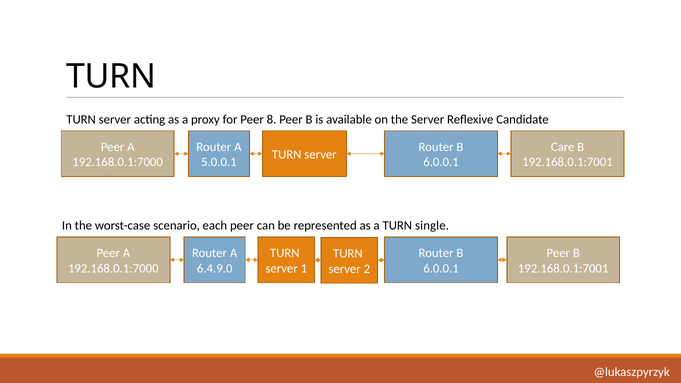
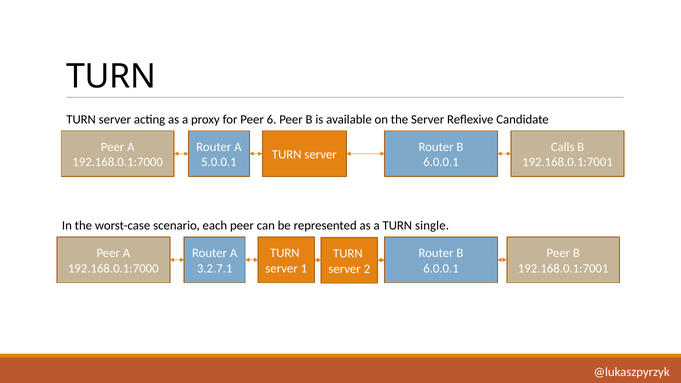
8: 8 -> 6
Care: Care -> Calls
6.4.9.0: 6.4.9.0 -> 3.2.7.1
